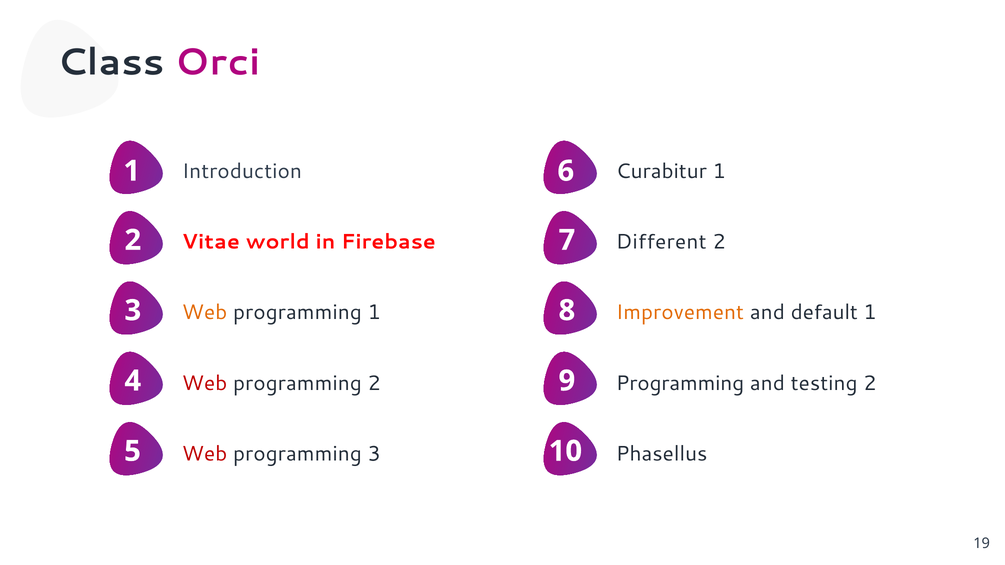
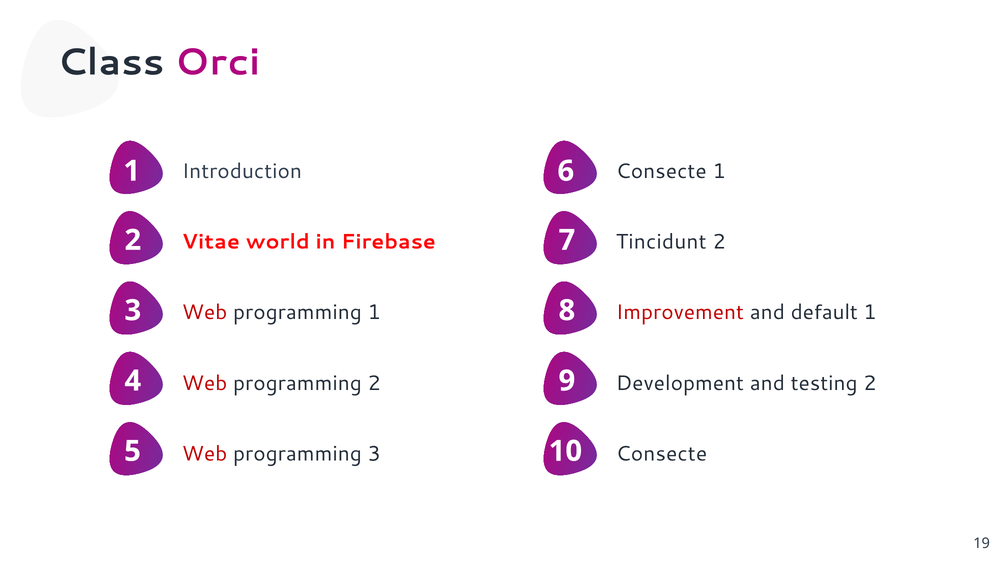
6 Curabitur: Curabitur -> Consecte
Different: Different -> Tincidunt
Web at (205, 313) colour: orange -> red
Improvement colour: orange -> red
Programming at (680, 383): Programming -> Development
Phasellus at (662, 454): Phasellus -> Consecte
